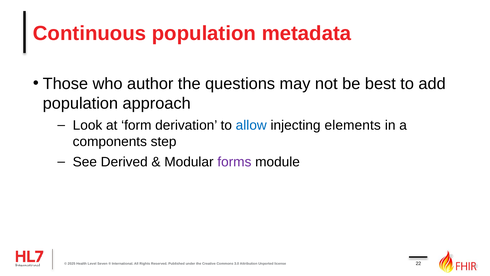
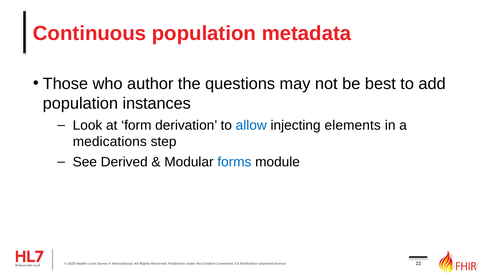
approach: approach -> instances
components: components -> medications
forms colour: purple -> blue
